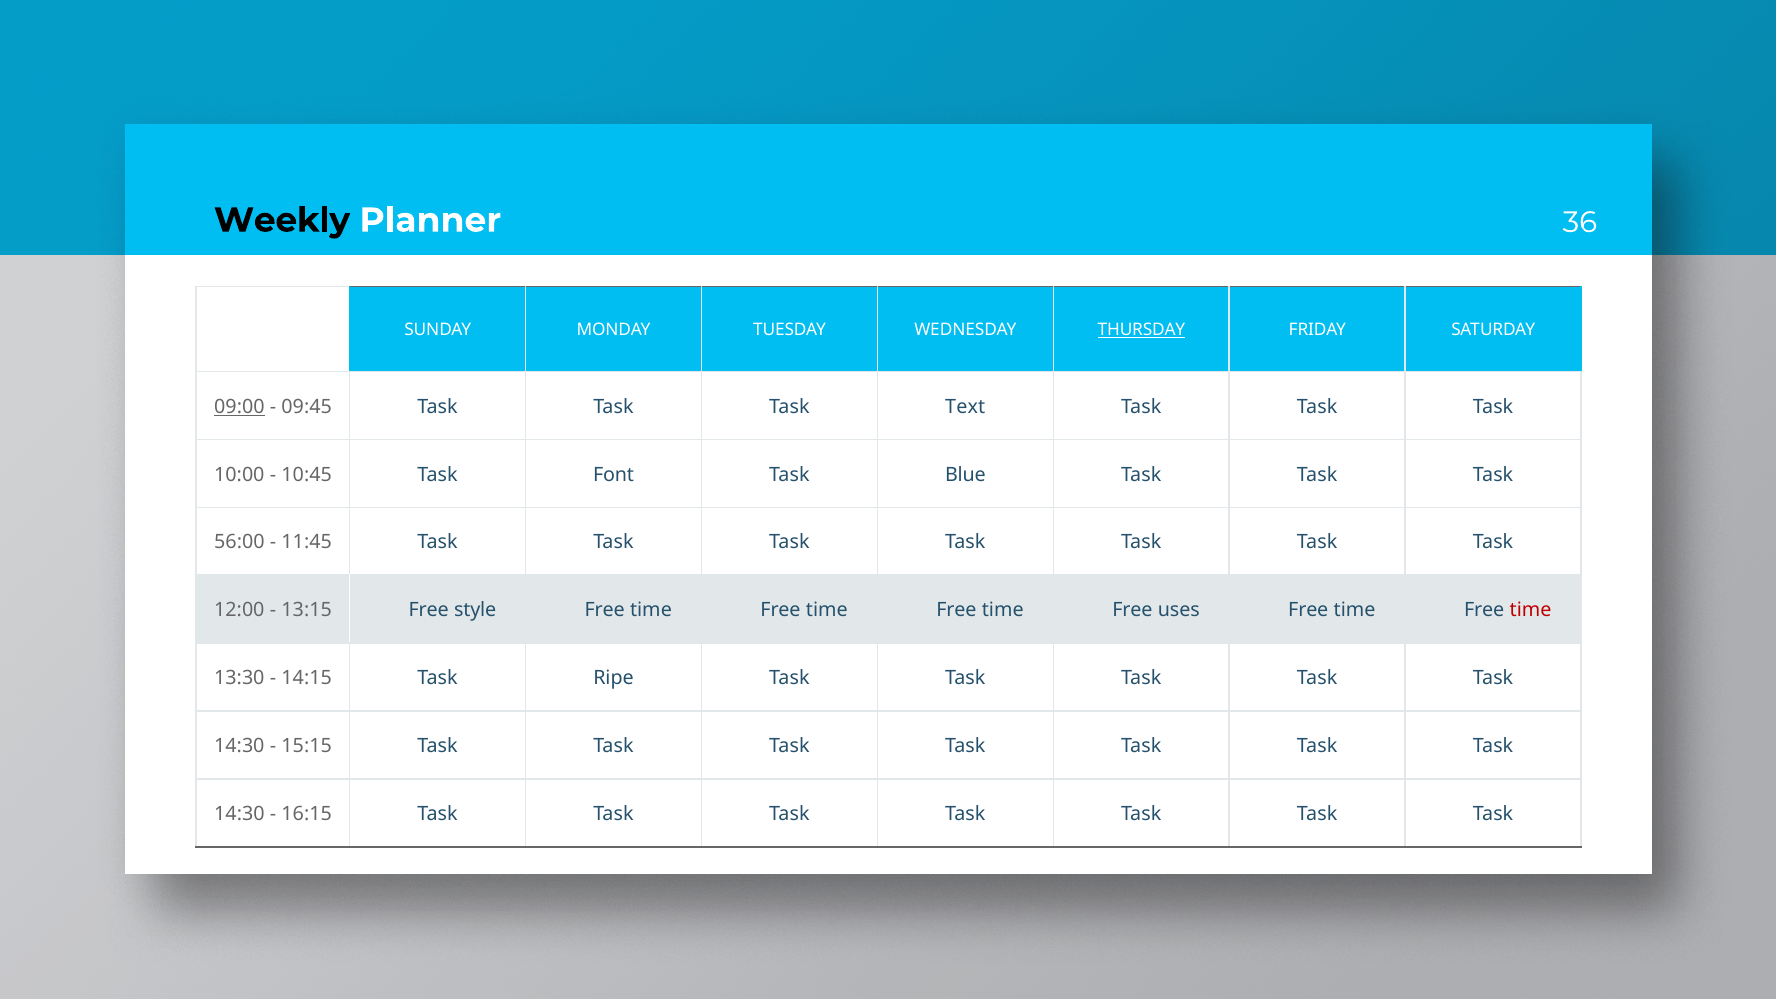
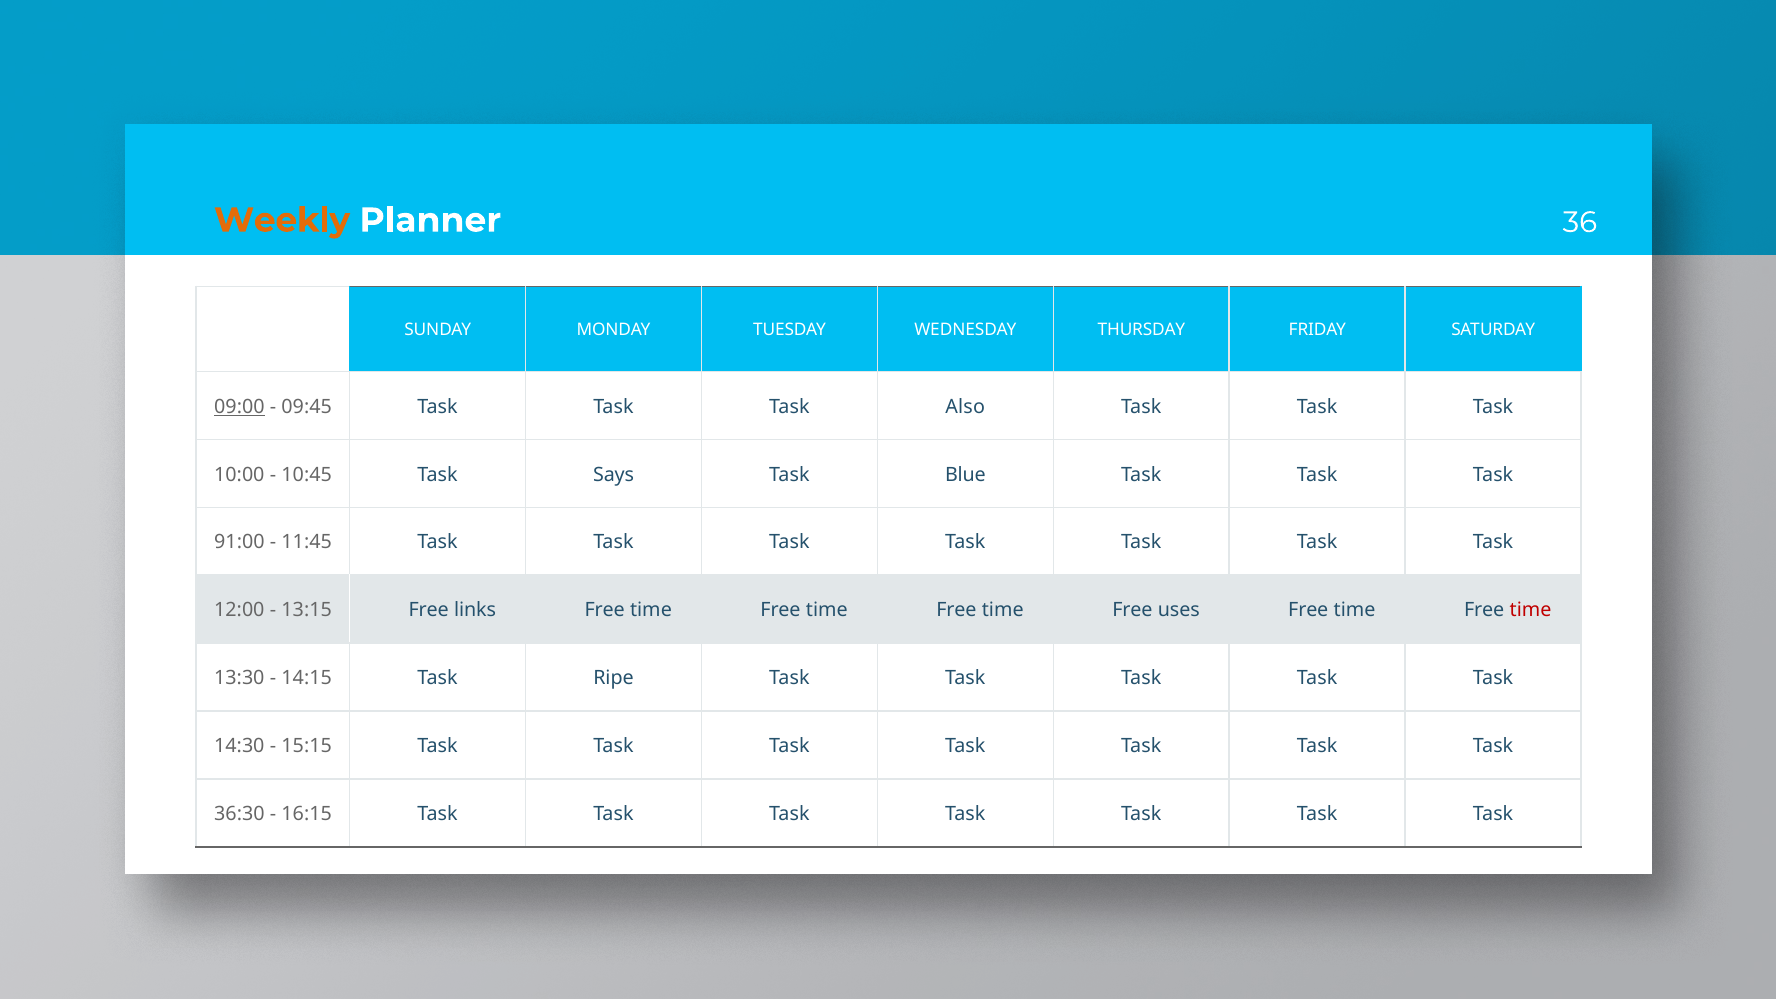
Weekly colour: black -> orange
THURSDAY underline: present -> none
Text: Text -> Also
Font: Font -> Says
56:00: 56:00 -> 91:00
style: style -> links
14:30 at (239, 814): 14:30 -> 36:30
